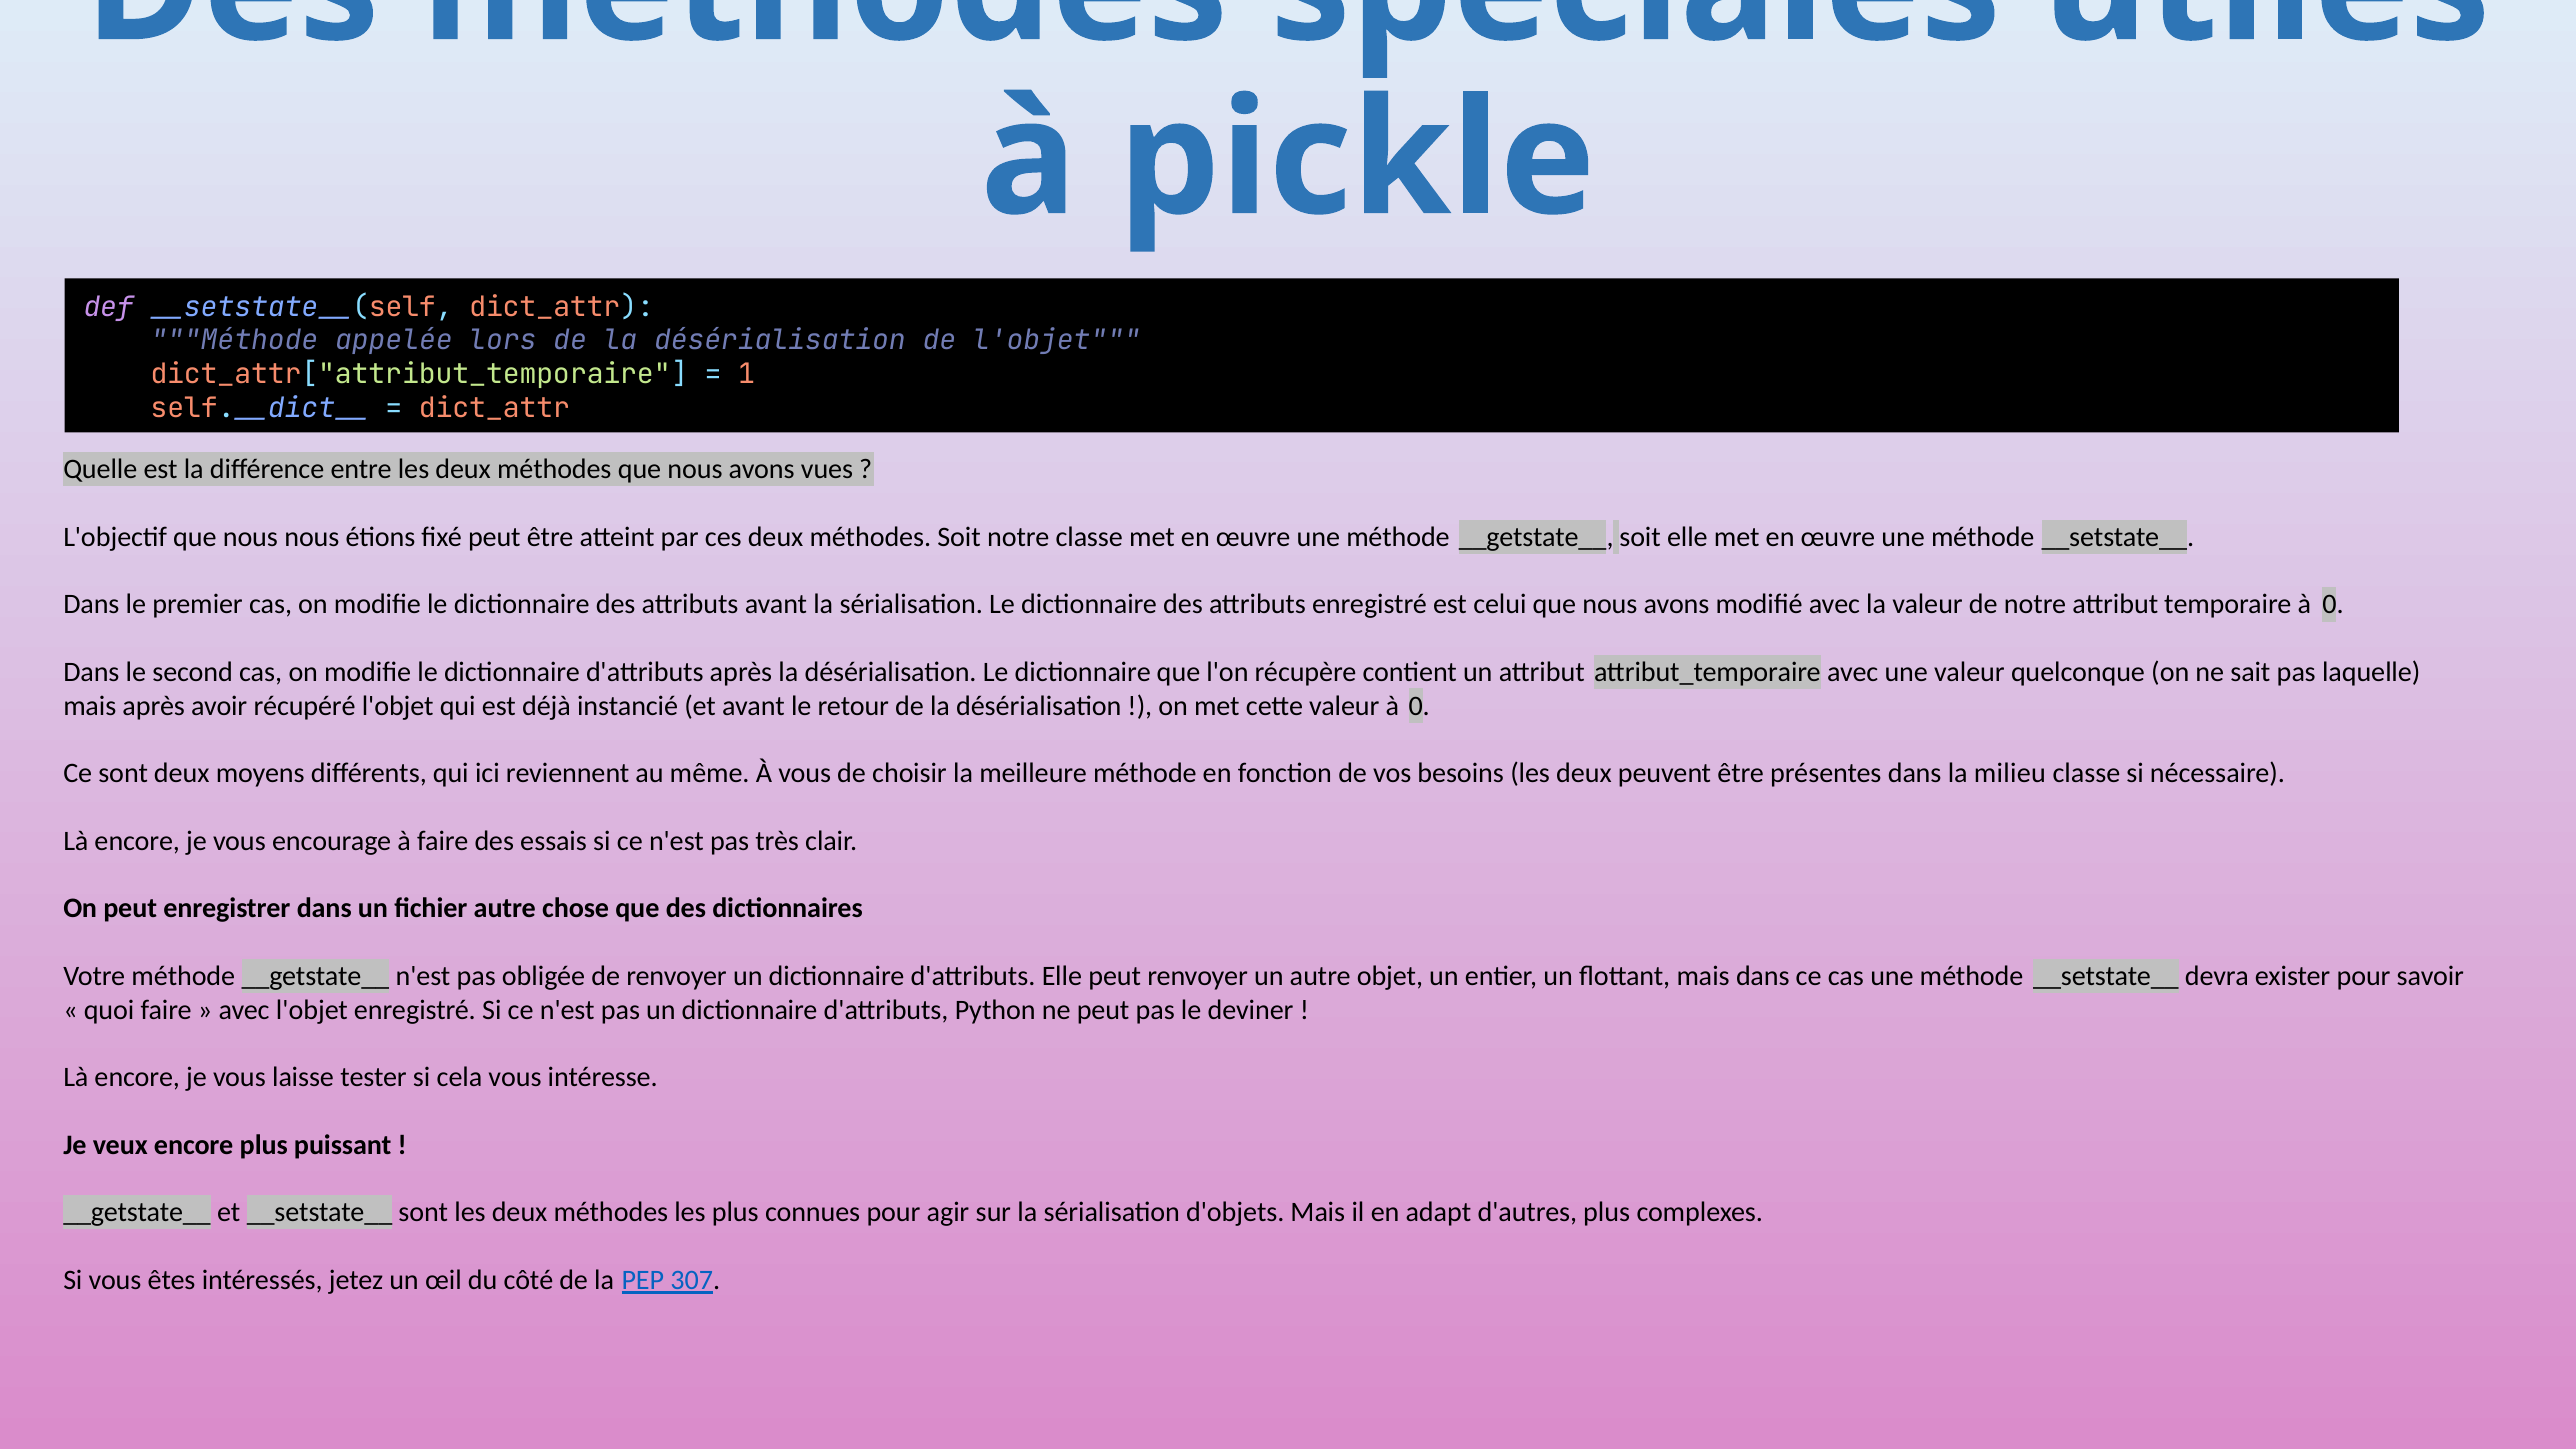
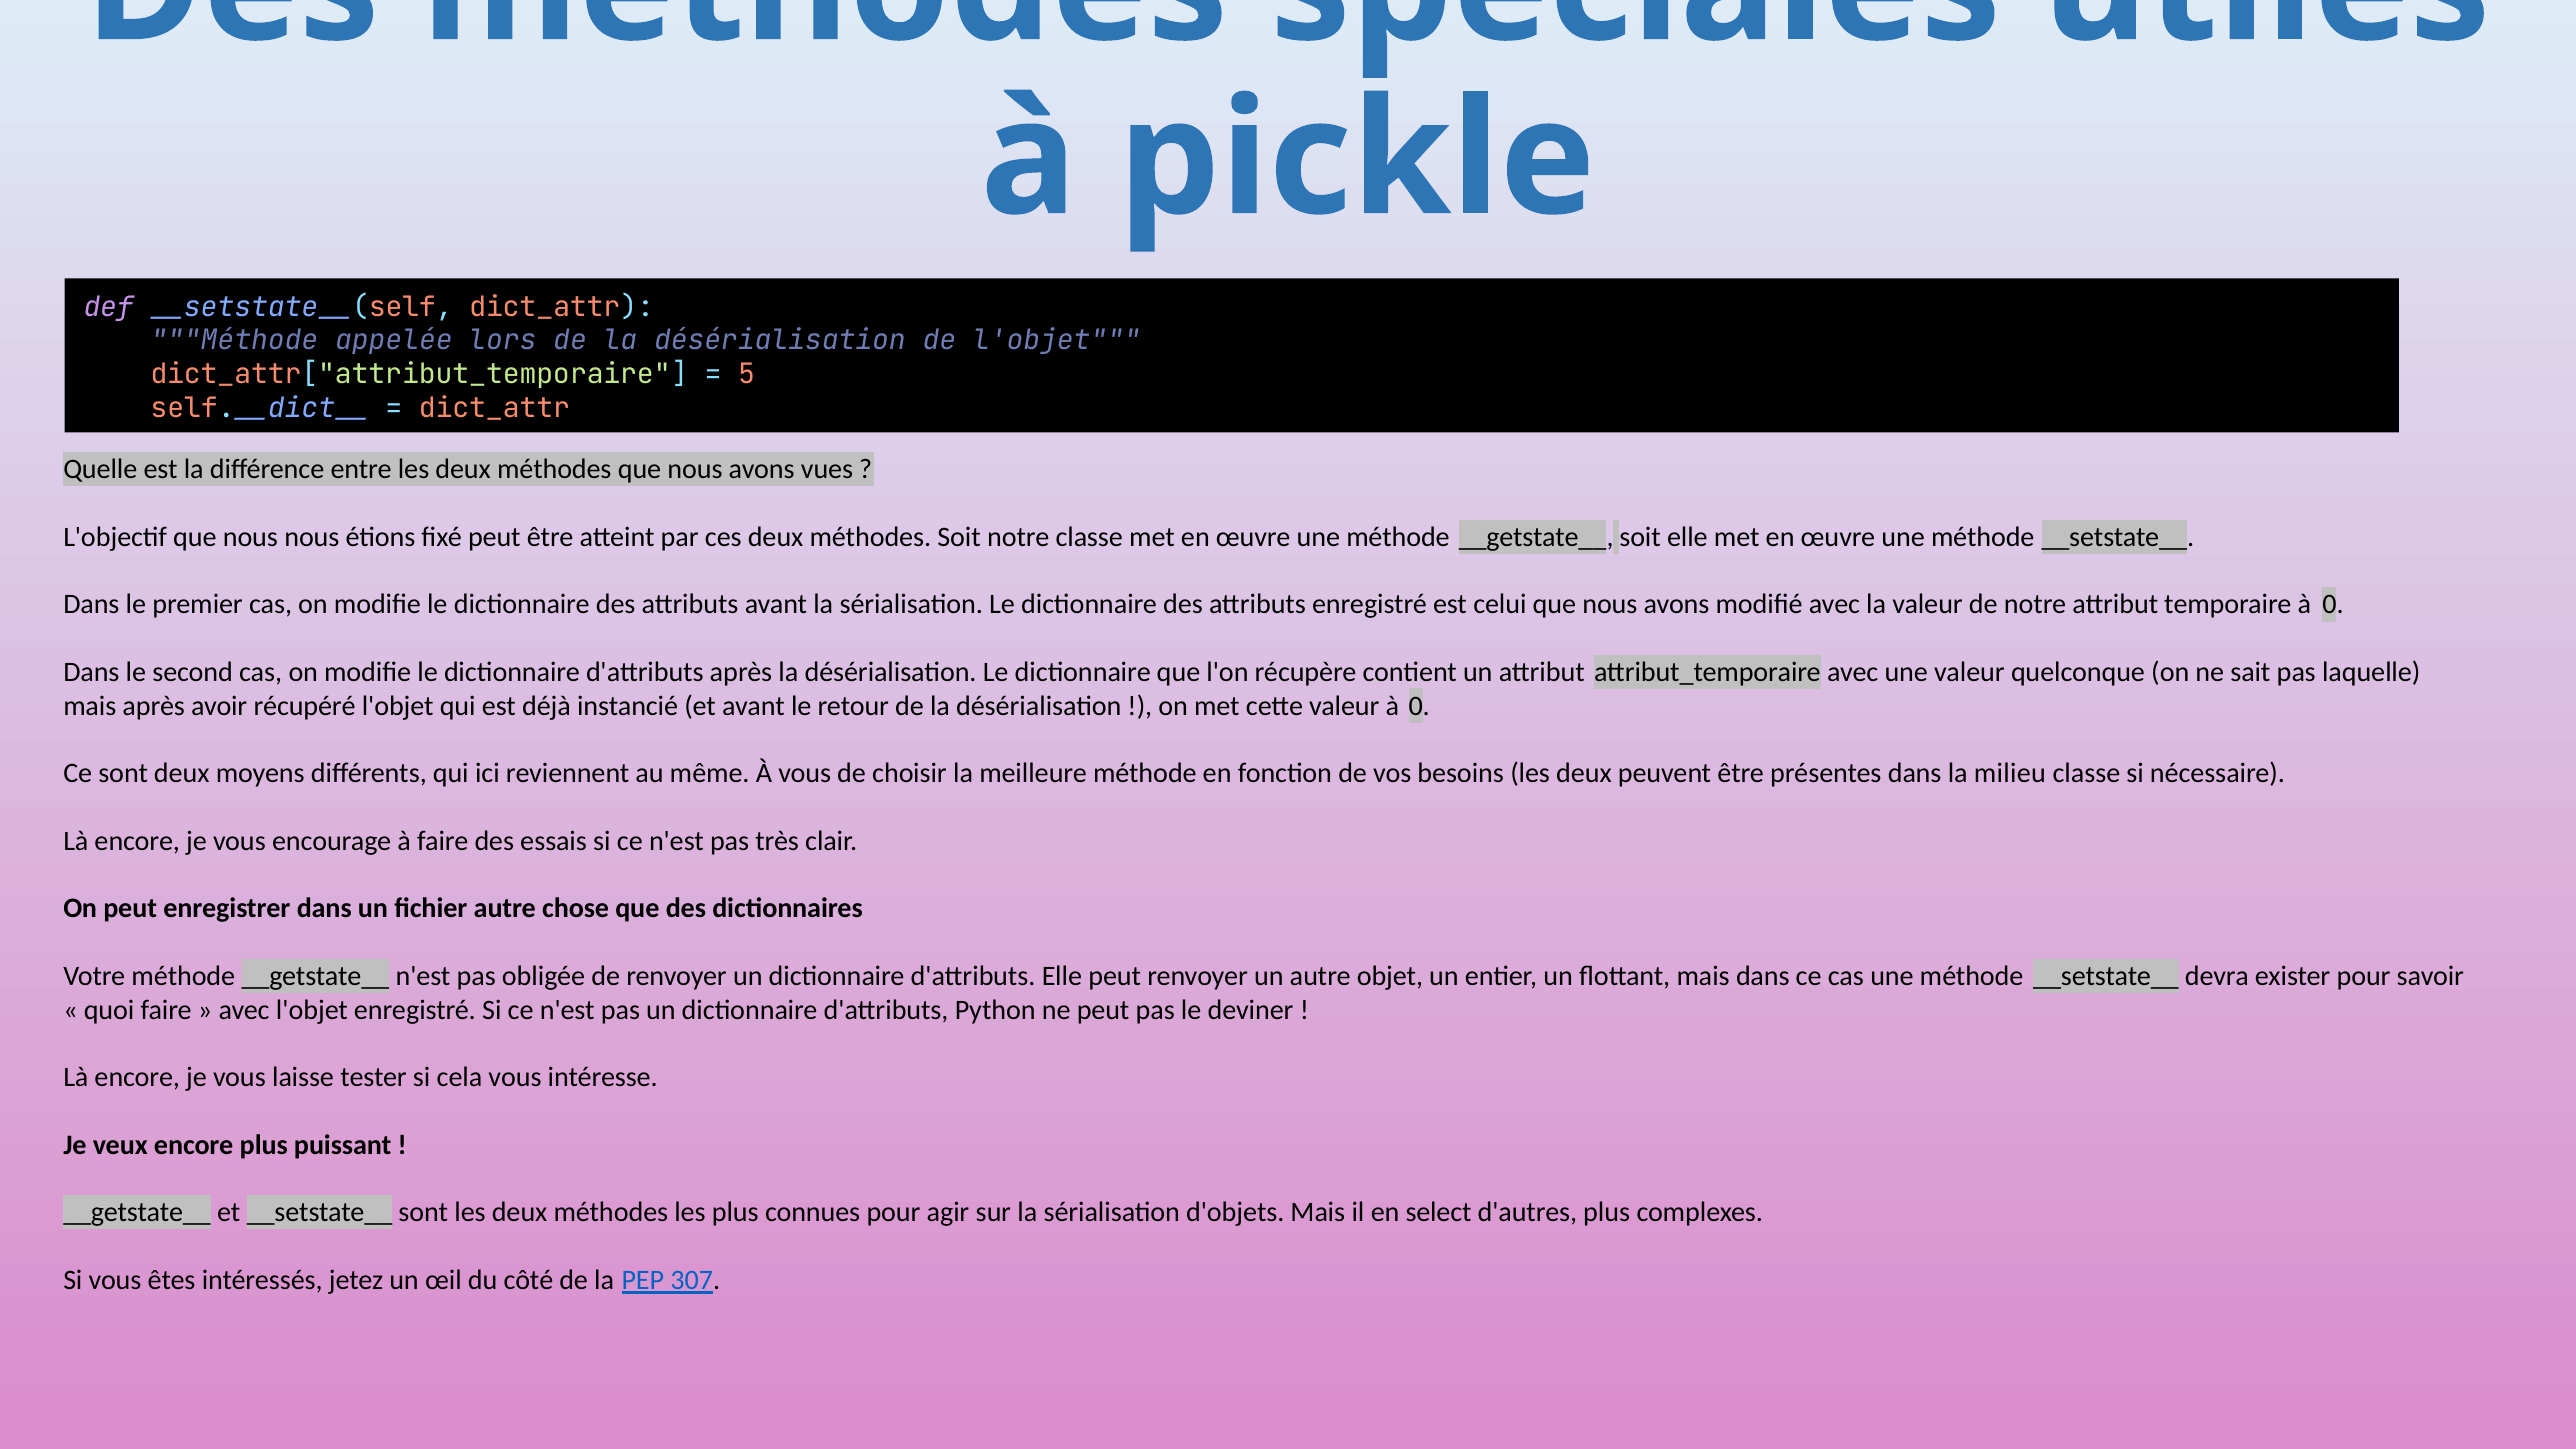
1: 1 -> 5
adapt: adapt -> select
